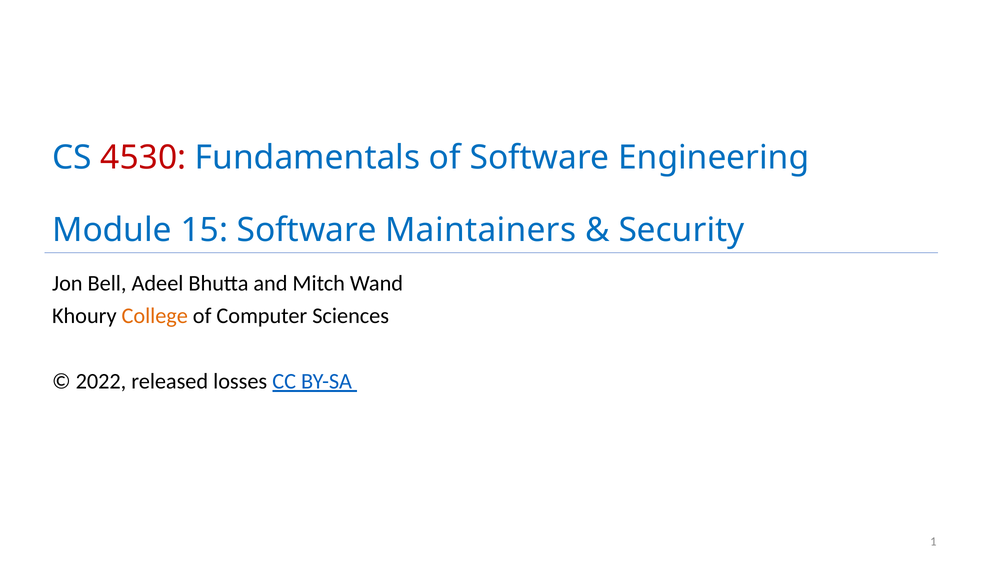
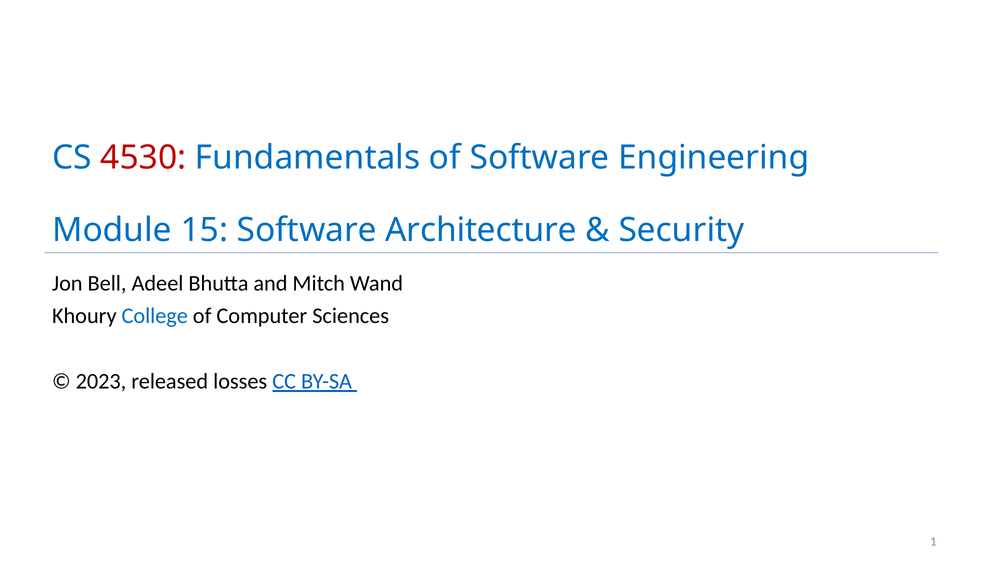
Maintainers: Maintainers -> Architecture
College colour: orange -> blue
2022: 2022 -> 2023
